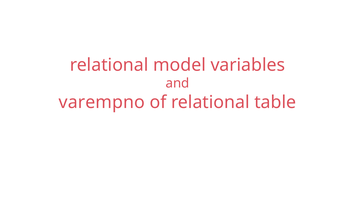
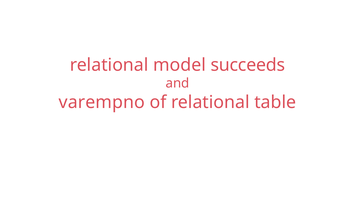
variables: variables -> succeeds
